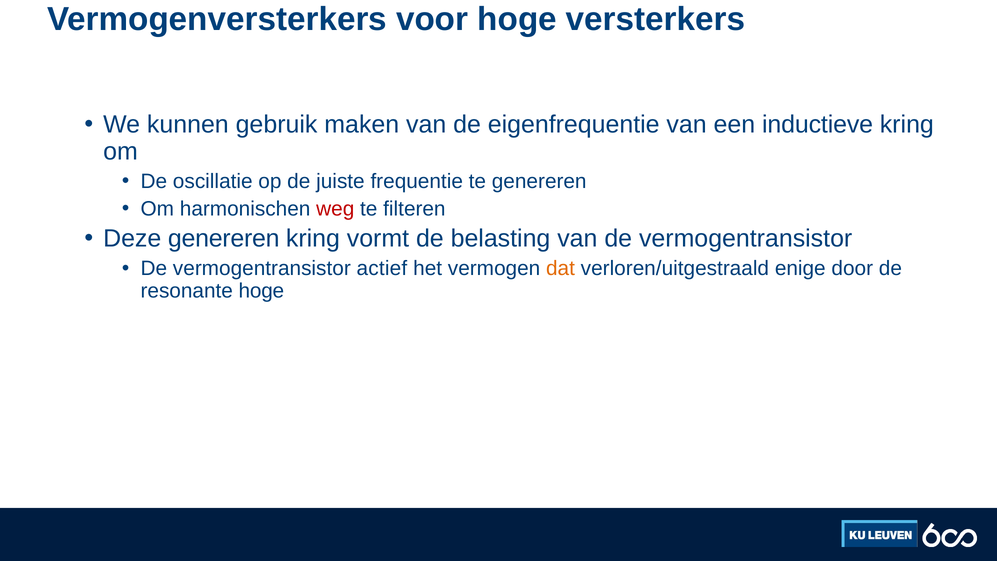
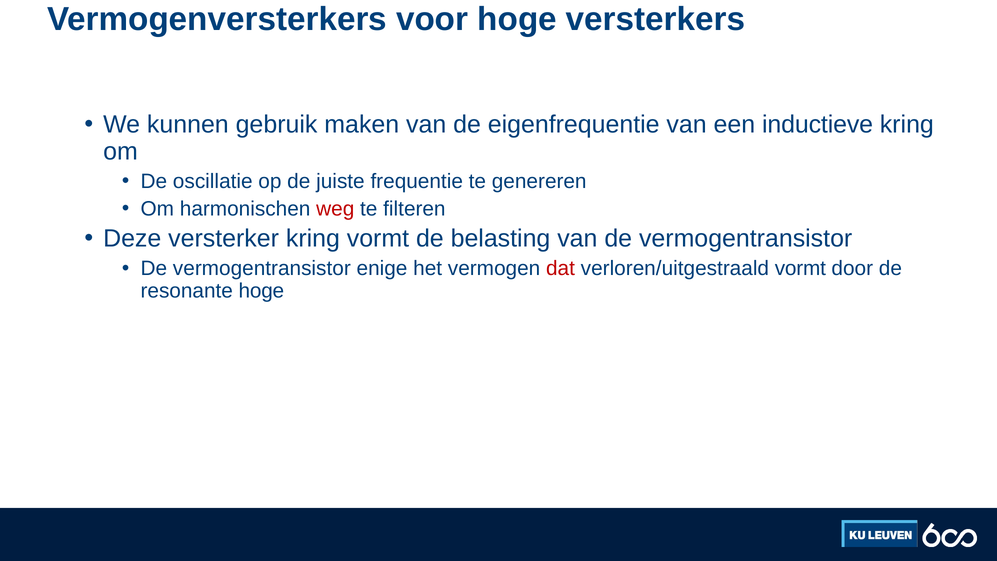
Deze genereren: genereren -> versterker
actief: actief -> enige
dat colour: orange -> red
verloren/uitgestraald enige: enige -> vormt
